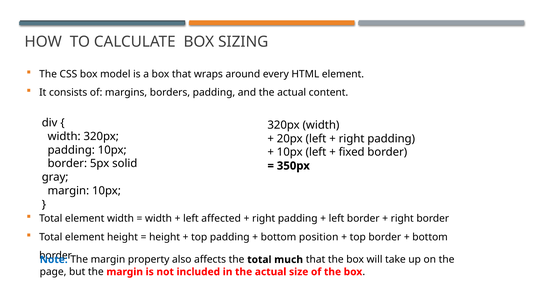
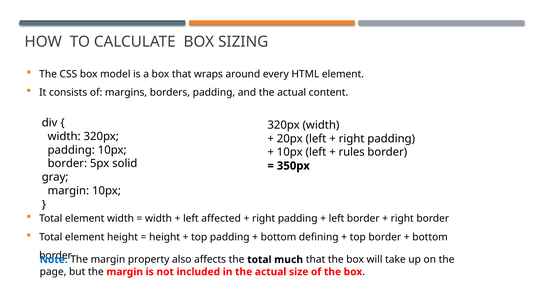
fixed: fixed -> rules
position: position -> defining
